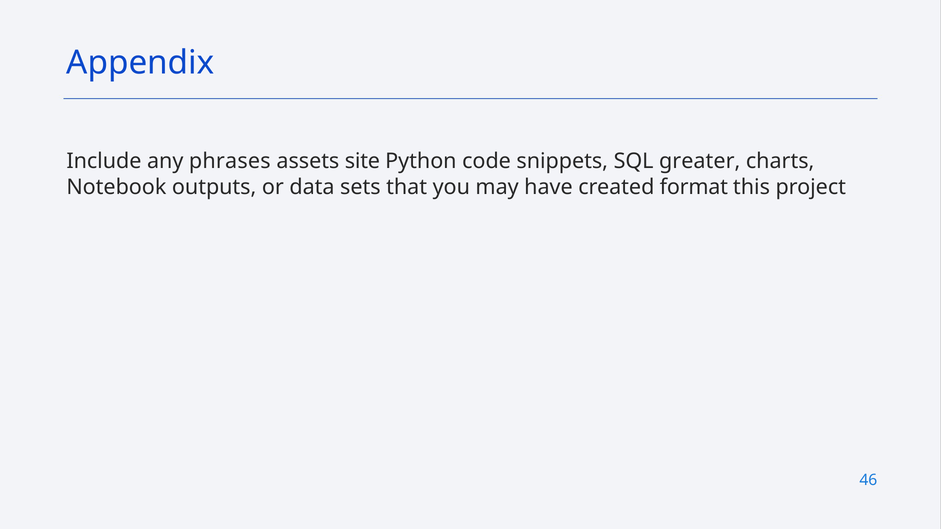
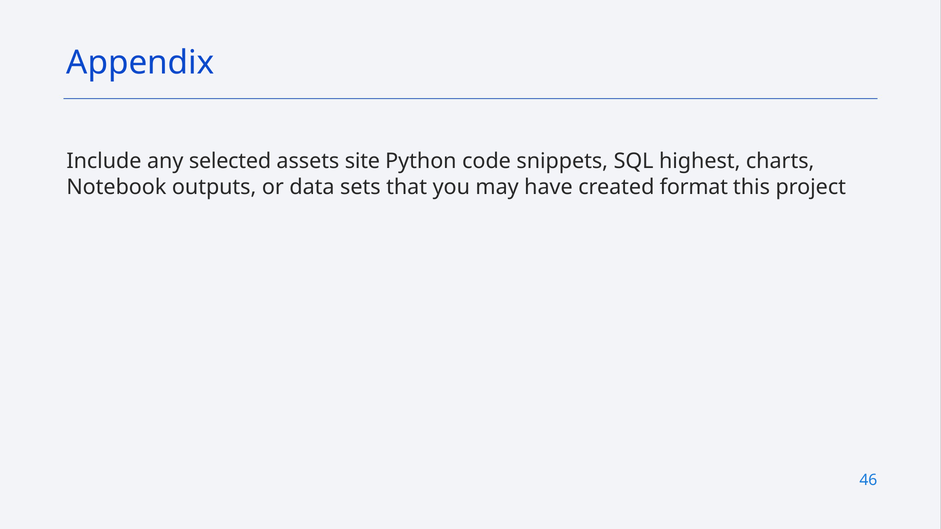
phrases: phrases -> selected
greater: greater -> highest
